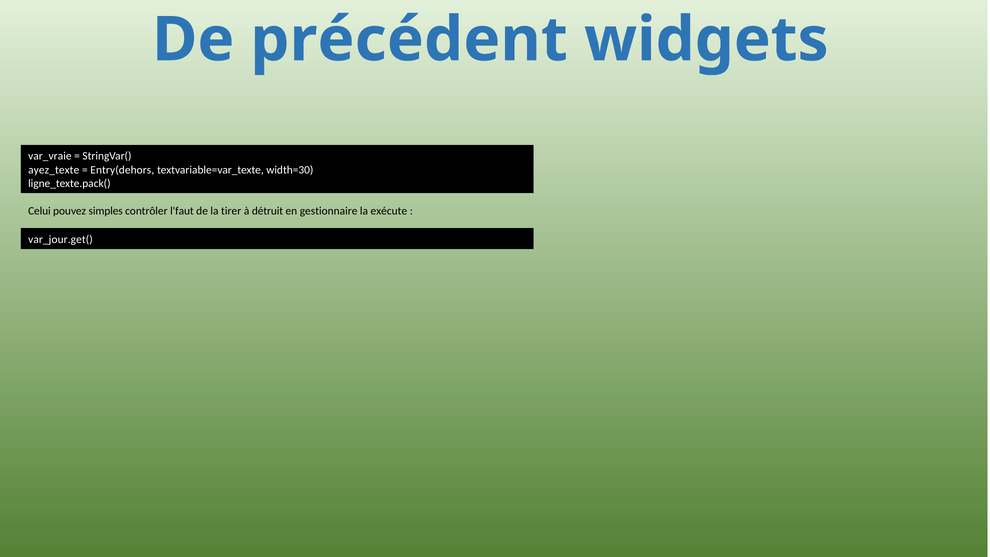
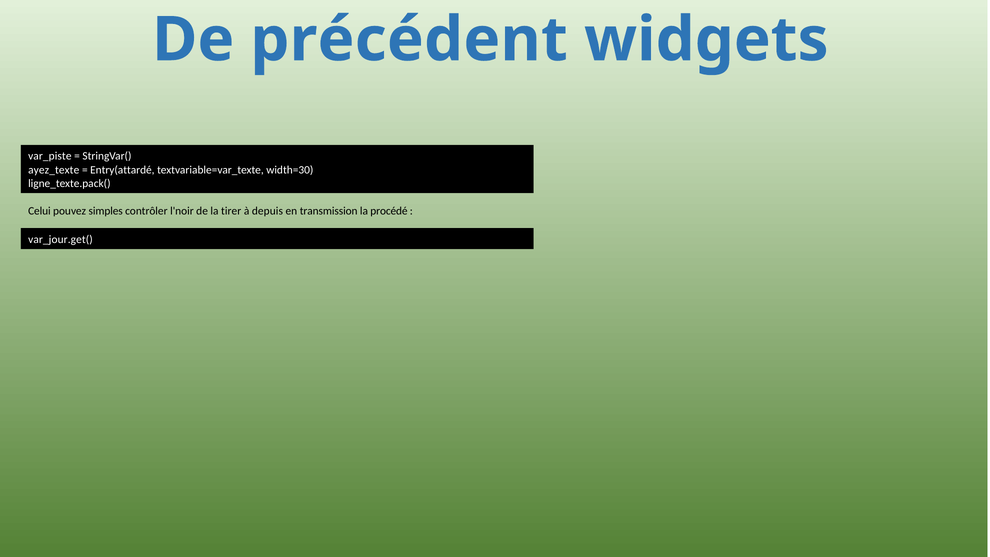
var_vraie: var_vraie -> var_piste
Entry(dehors: Entry(dehors -> Entry(attardé
l'faut: l'faut -> l'noir
détruit: détruit -> depuis
gestionnaire: gestionnaire -> transmission
exécute: exécute -> procédé
